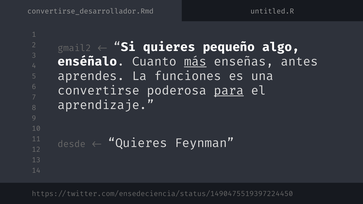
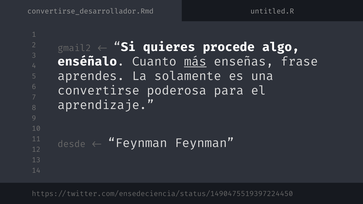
pequeño: pequeño -> procede
antes: antes -> frase
funciones: funciones -> solamente
para underline: present -> none
Quieres at (138, 143): Quieres -> Feynman
